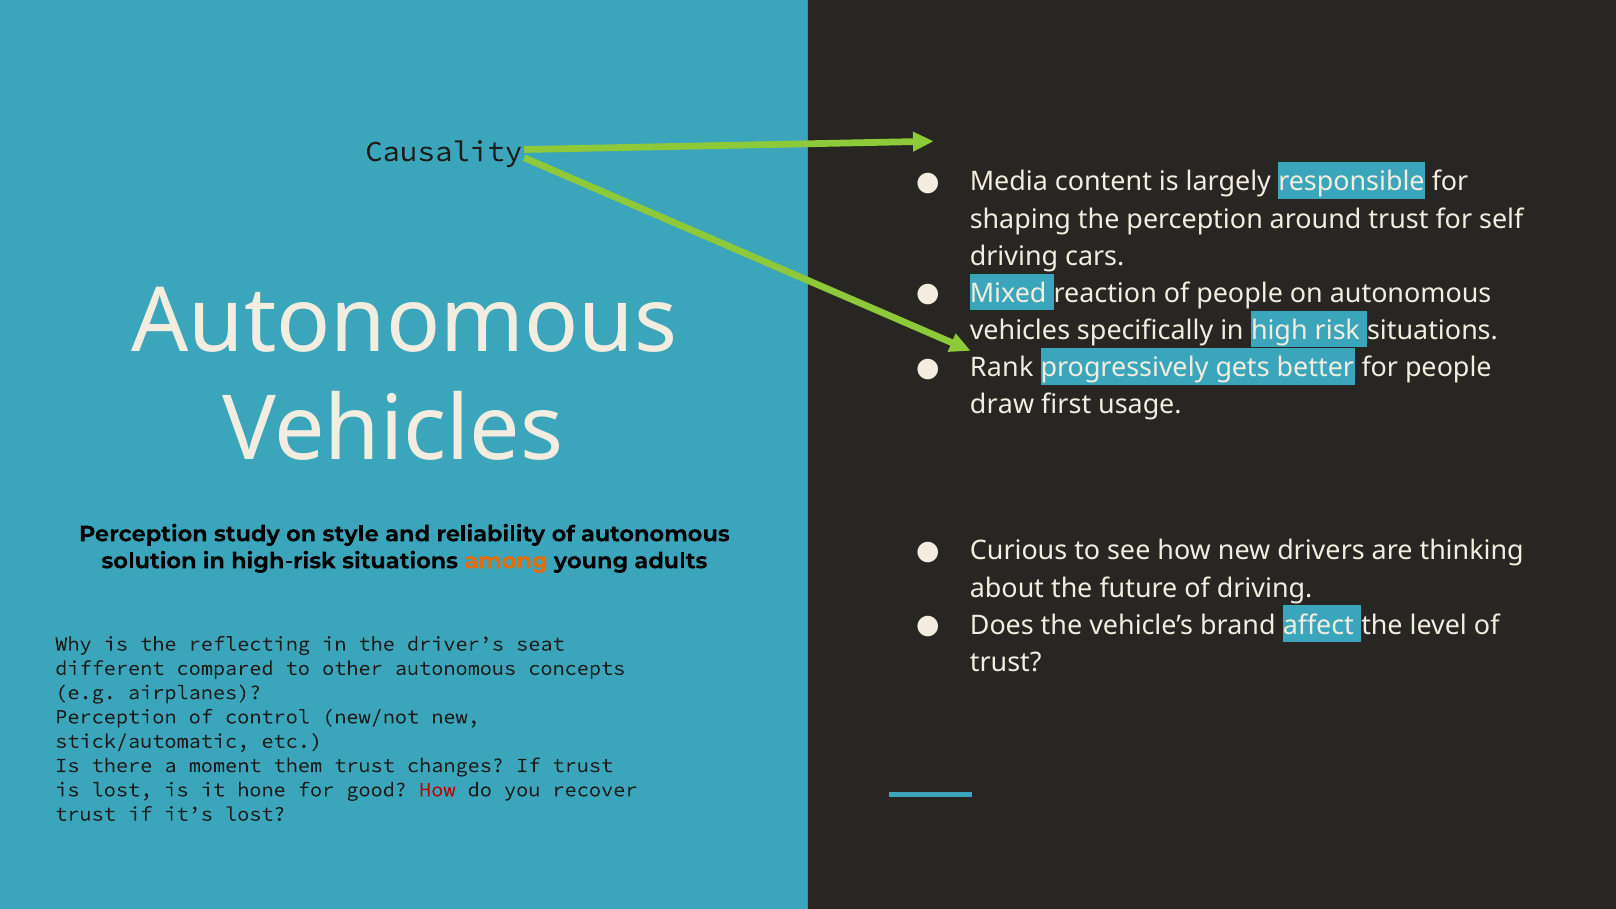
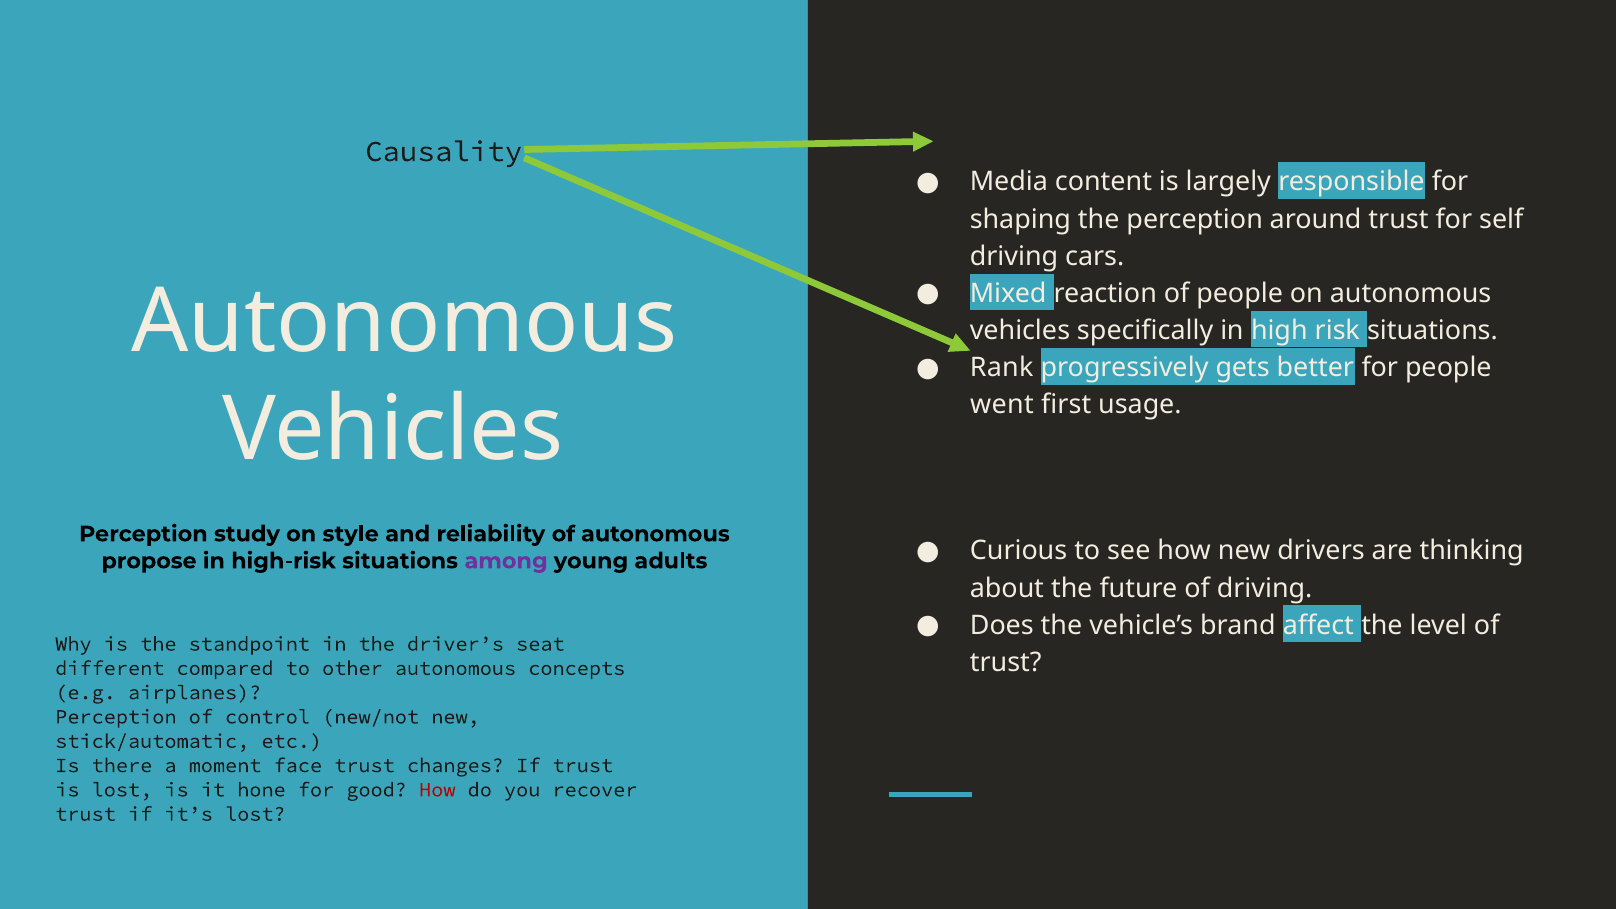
draw: draw -> went
solution: solution -> propose
among colour: orange -> purple
reflecting: reflecting -> standpoint
them: them -> face
